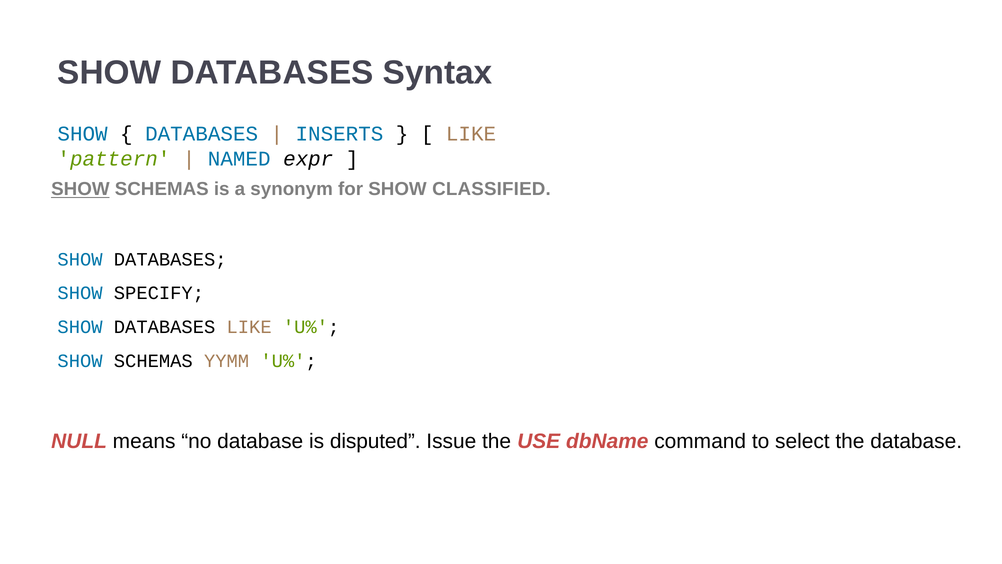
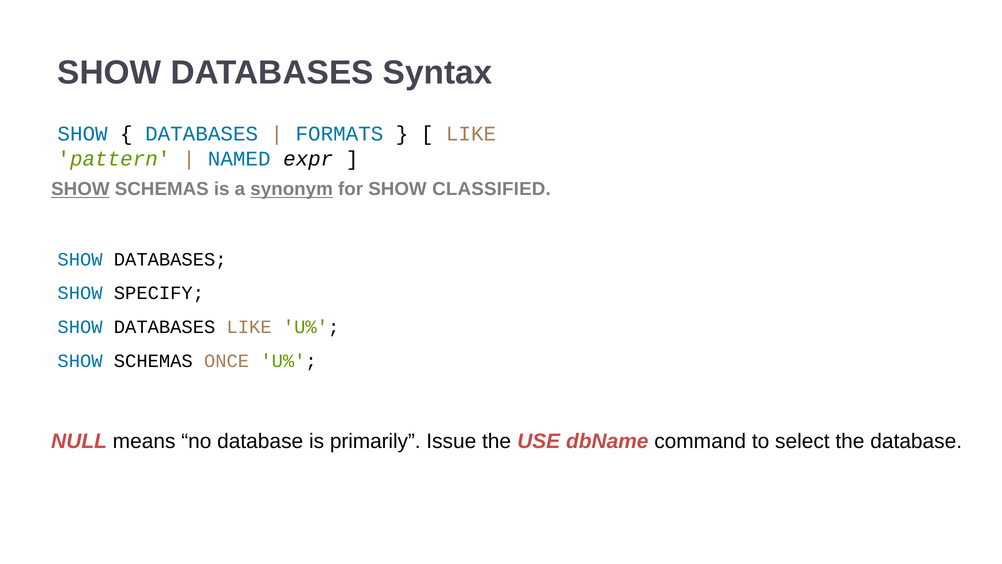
INSERTS: INSERTS -> FORMATS
synonym underline: none -> present
YYMM: YYMM -> ONCE
disputed: disputed -> primarily
